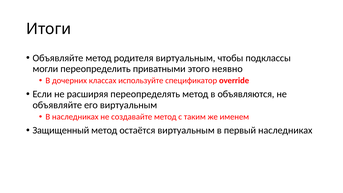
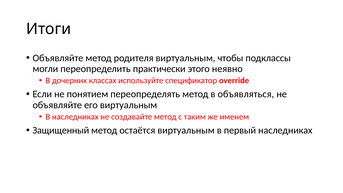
приватными: приватными -> практически
расширяя: расширяя -> понятием
объявляются: объявляются -> объявляться
